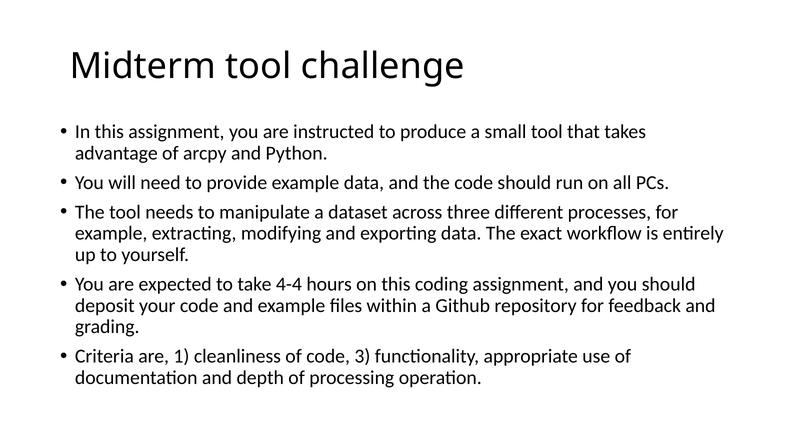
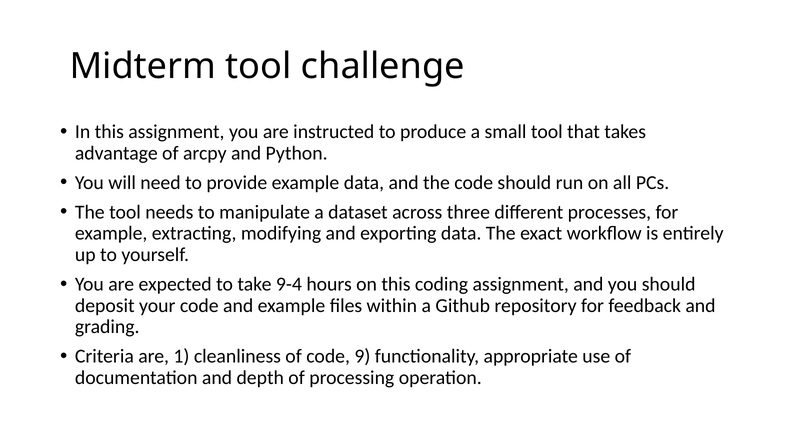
4-4: 4-4 -> 9-4
3: 3 -> 9
